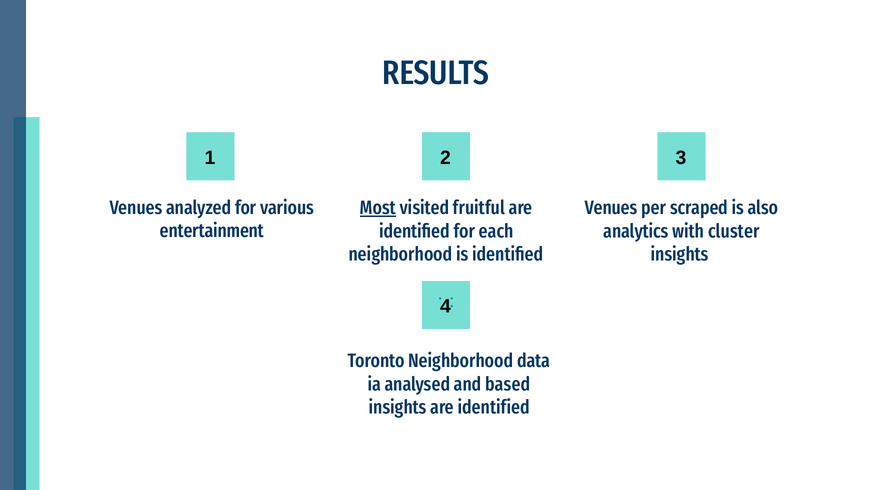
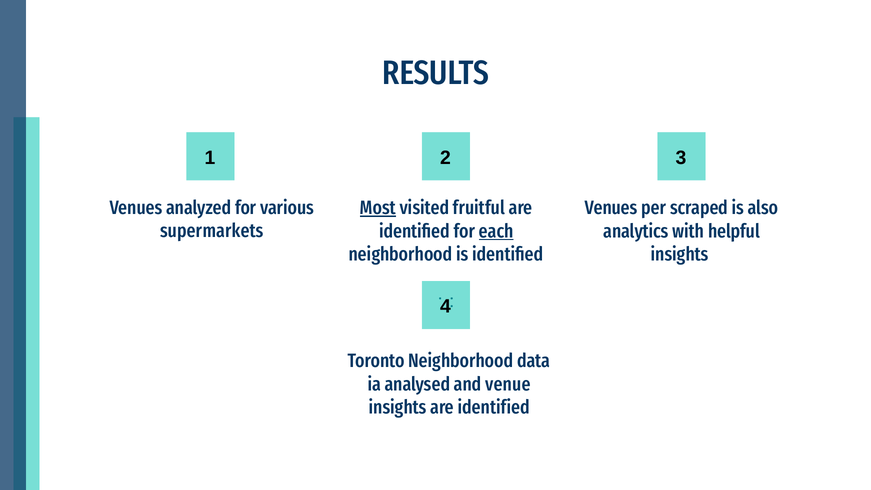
entertainment: entertainment -> supermarkets
each underline: none -> present
cluster: cluster -> helpful
based: based -> venue
